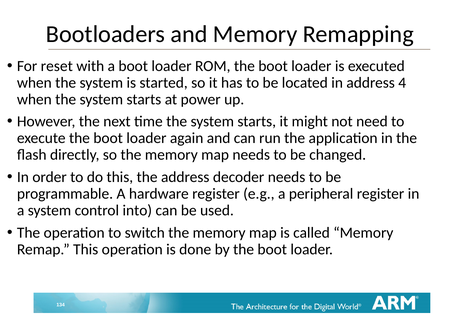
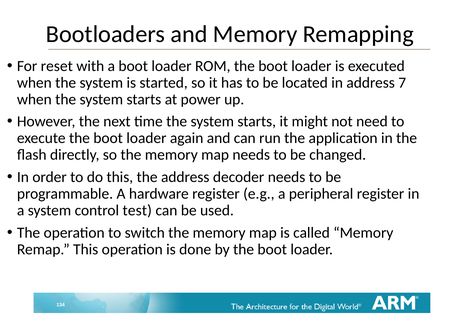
4: 4 -> 7
into: into -> test
